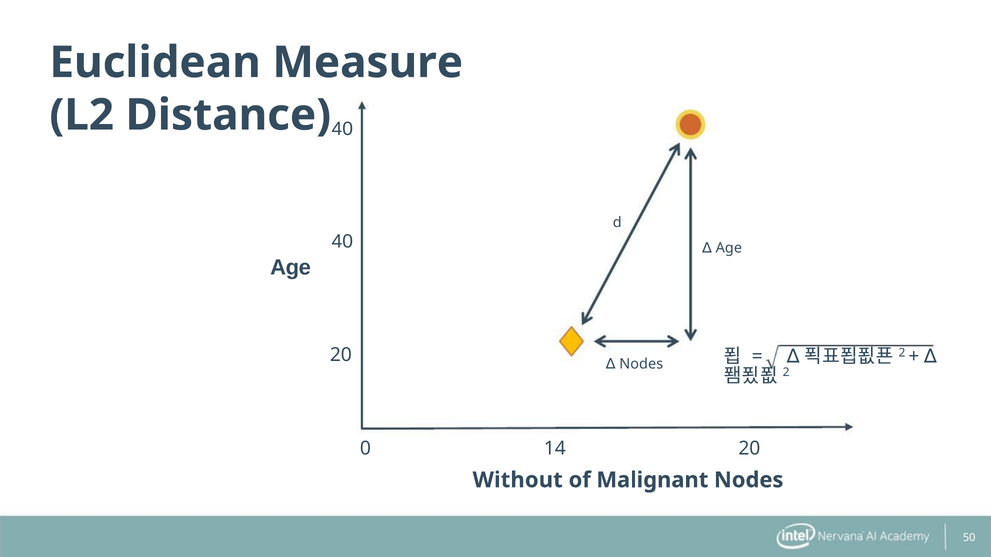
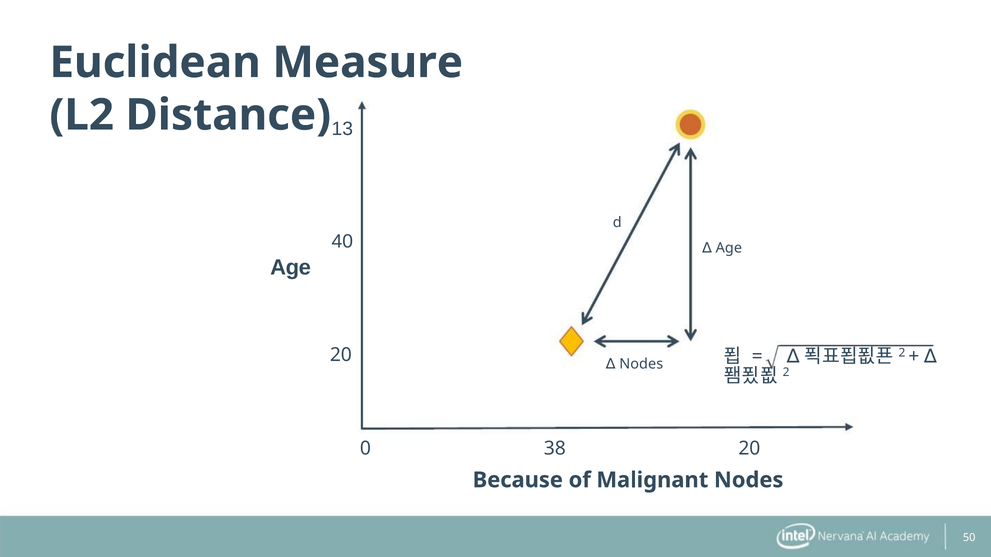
Distance 40: 40 -> 13
14: 14 -> 38
Without: Without -> Because
